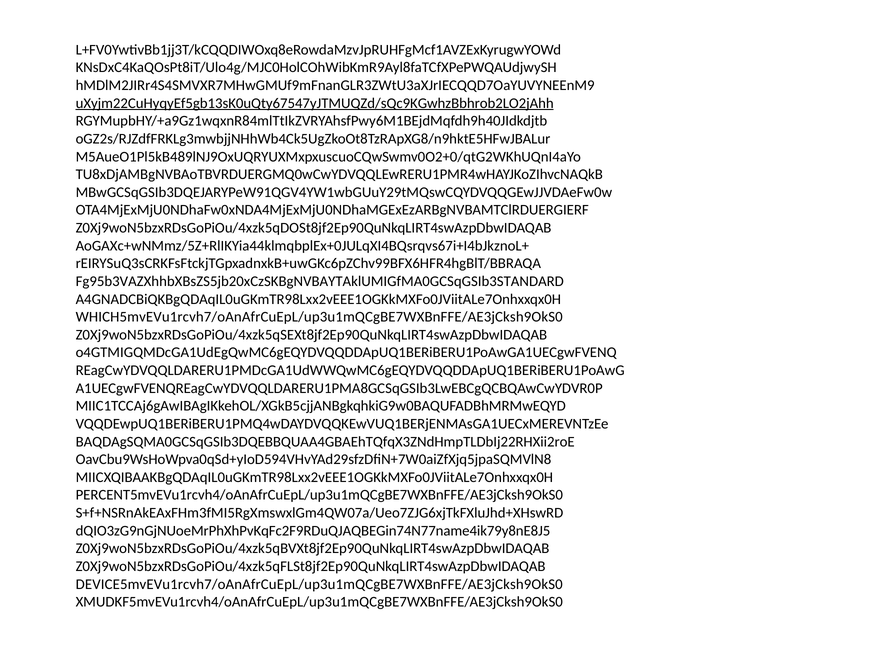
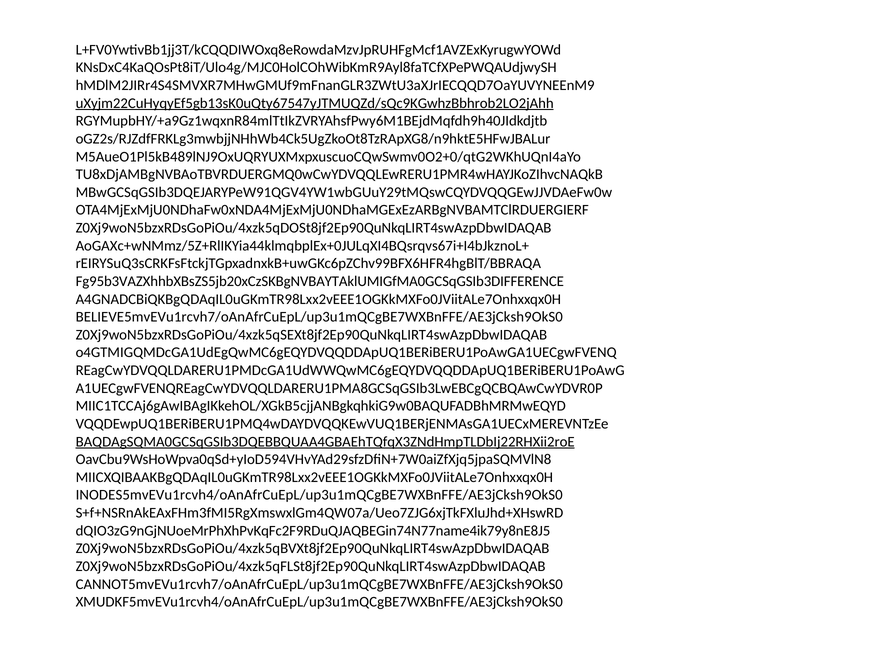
Fg95b3VAZXhhbXBsZS5jb20xCzSKBgNVBAYTAklUMIGfMA0GCSqGSIb3STANDARD: Fg95b3VAZXhhbXBsZS5jb20xCzSKBgNVBAYTAklUMIGfMA0GCSqGSIb3STANDARD -> Fg95b3VAZXhhbXBsZS5jb20xCzSKBgNVBAYTAklUMIGfMA0GCSqGSIb3DIFFERENCE
WHICH5mvEVu1rcvh7/oAnAfrCuEpL/up3u1mQCgBE7WXBnFFE/AE3jCksh9OkS0: WHICH5mvEVu1rcvh7/oAnAfrCuEpL/up3u1mQCgBE7WXBnFFE/AE3jCksh9OkS0 -> BELIEVE5mvEVu1rcvh7/oAnAfrCuEpL/up3u1mQCgBE7WXBnFFE/AE3jCksh9OkS0
BAQDAgSQMA0GCSqGSIb3DQEBBQUAA4GBAEhTQfqX3ZNdHmpTLDbIj22RHXii2roE underline: none -> present
PERCENT5mvEVu1rcvh4/oAnAfrCuEpL/up3u1mQCgBE7WXBnFFE/AE3jCksh9OkS0: PERCENT5mvEVu1rcvh4/oAnAfrCuEpL/up3u1mQCgBE7WXBnFFE/AE3jCksh9OkS0 -> INODES5mvEVu1rcvh4/oAnAfrCuEpL/up3u1mQCgBE7WXBnFFE/AE3jCksh9OkS0
DEVICE5mvEVu1rcvh7/oAnAfrCuEpL/up3u1mQCgBE7WXBnFFE/AE3jCksh9OkS0: DEVICE5mvEVu1rcvh7/oAnAfrCuEpL/up3u1mQCgBE7WXBnFFE/AE3jCksh9OkS0 -> CANNOT5mvEVu1rcvh7/oAnAfrCuEpL/up3u1mQCgBE7WXBnFFE/AE3jCksh9OkS0
